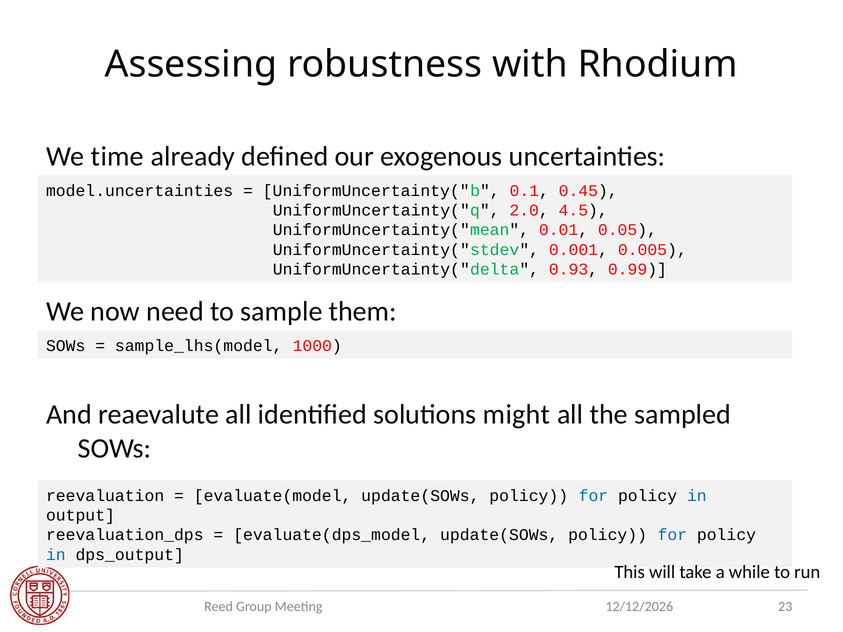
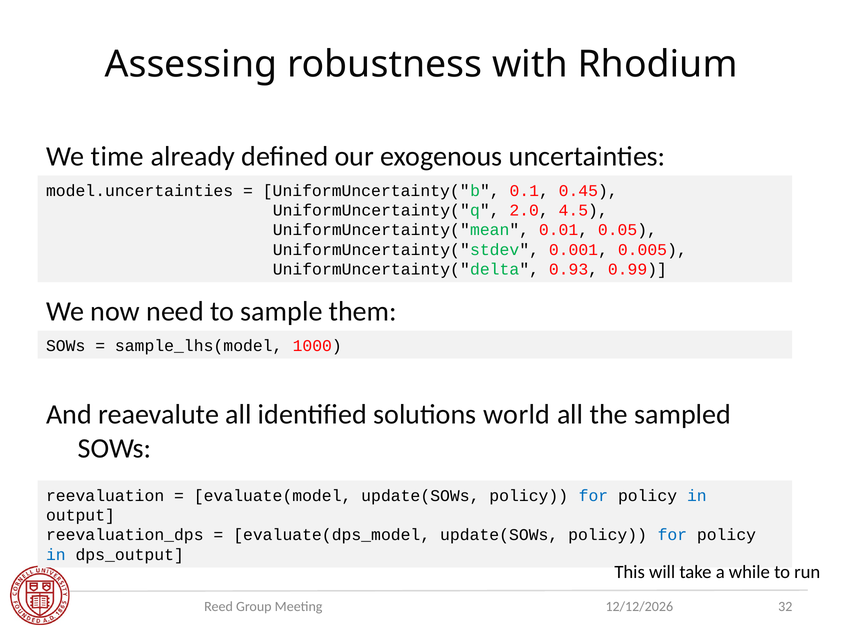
might: might -> world
23: 23 -> 32
